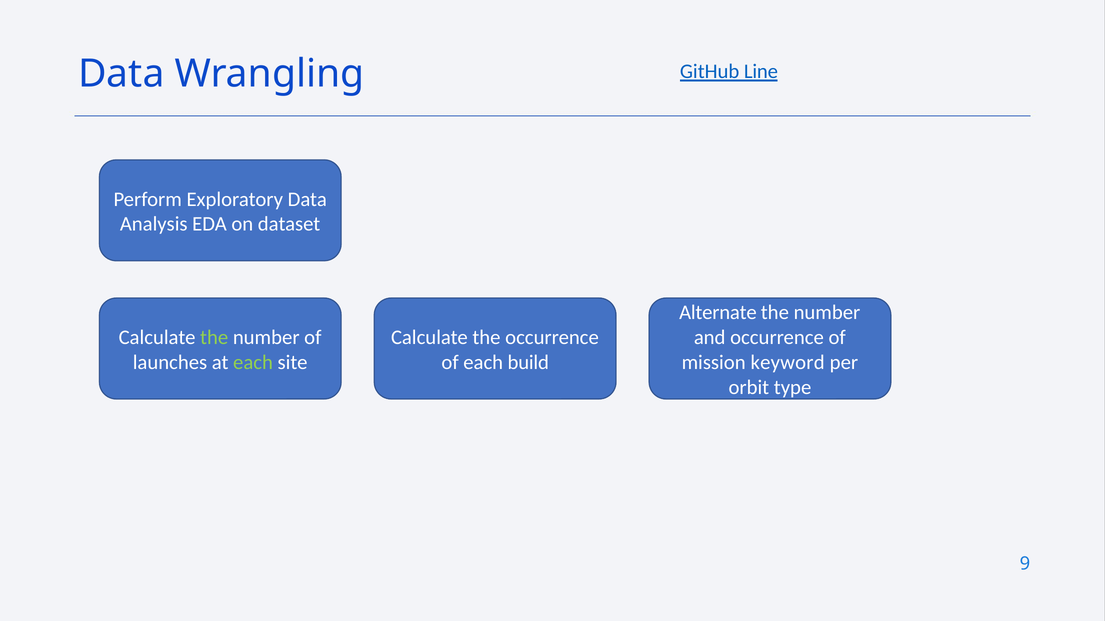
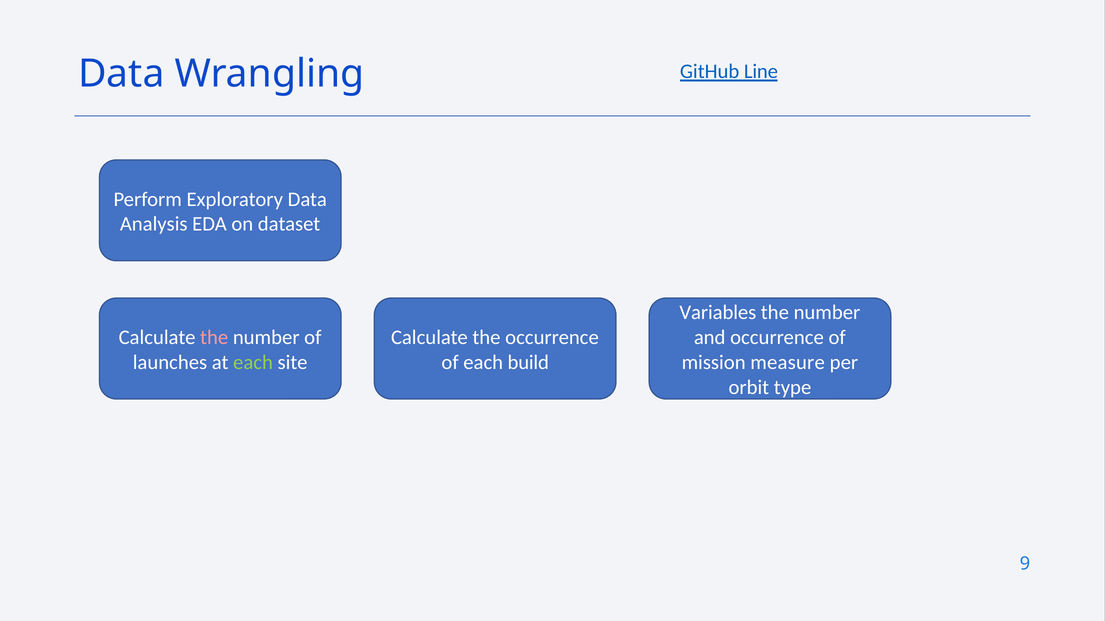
Alternate: Alternate -> Variables
the at (214, 338) colour: light green -> pink
keyword: keyword -> measure
